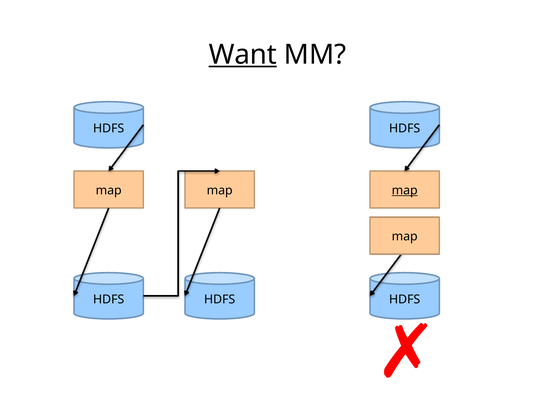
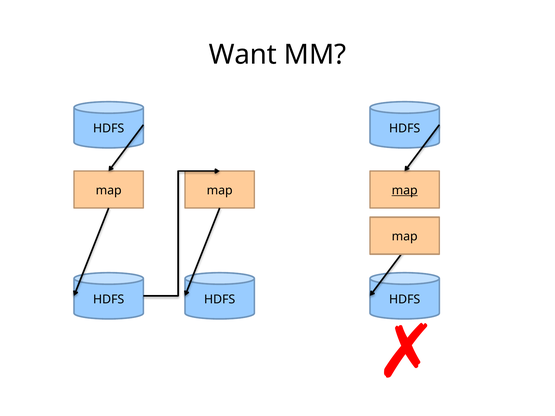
Want underline: present -> none
